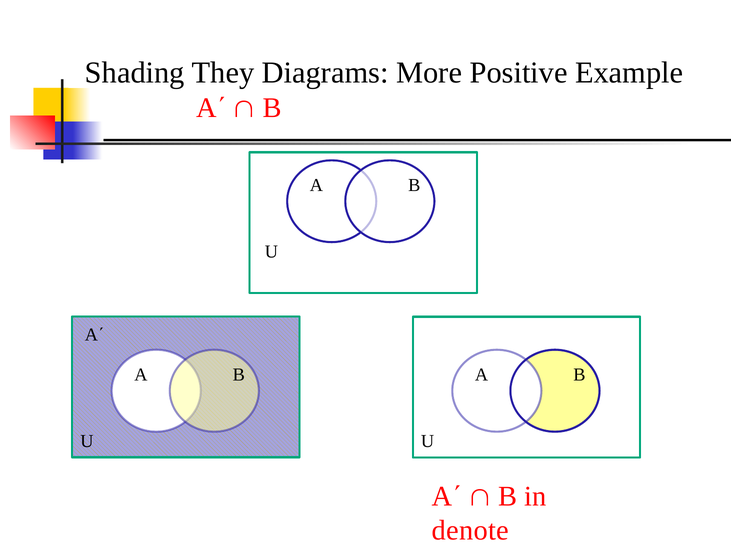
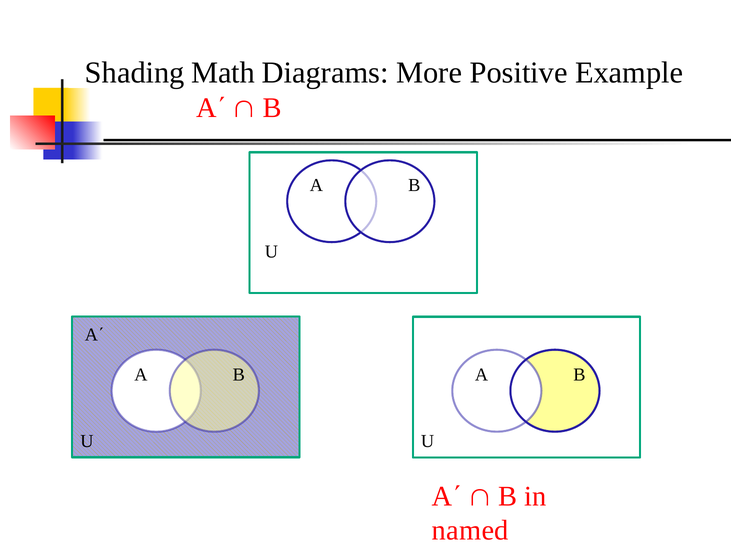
They: They -> Math
denote: denote -> named
